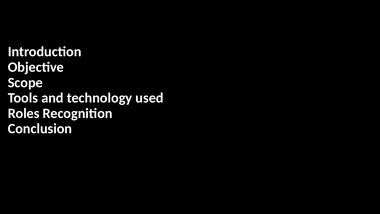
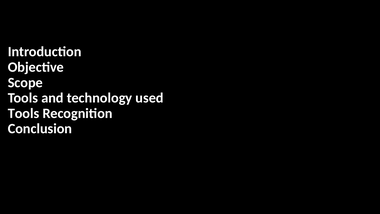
Roles at (24, 113): Roles -> Tools
